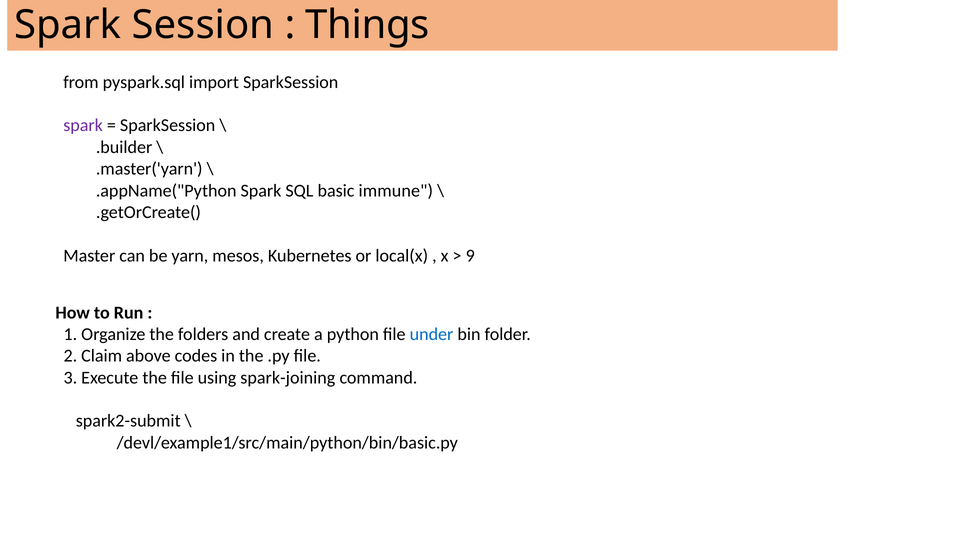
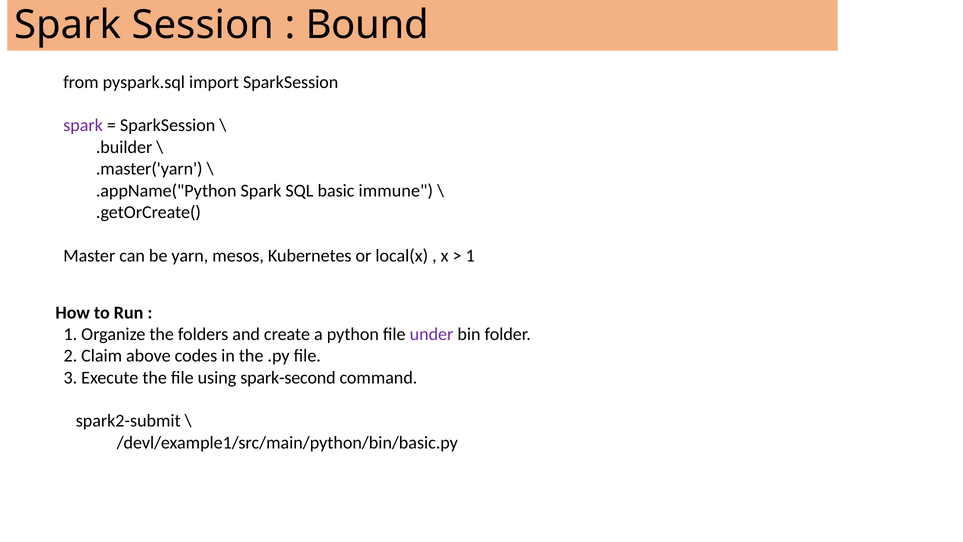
Things: Things -> Bound
9 at (470, 255): 9 -> 1
under colour: blue -> purple
spark-joining: spark-joining -> spark-second
